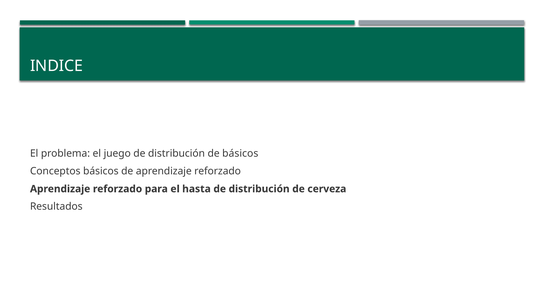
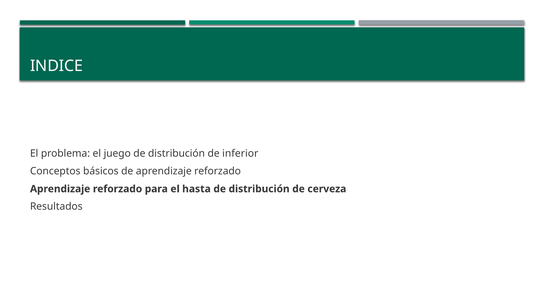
de básicos: básicos -> inferior
